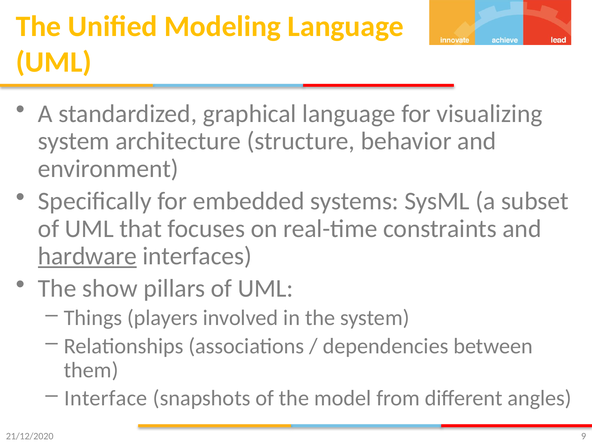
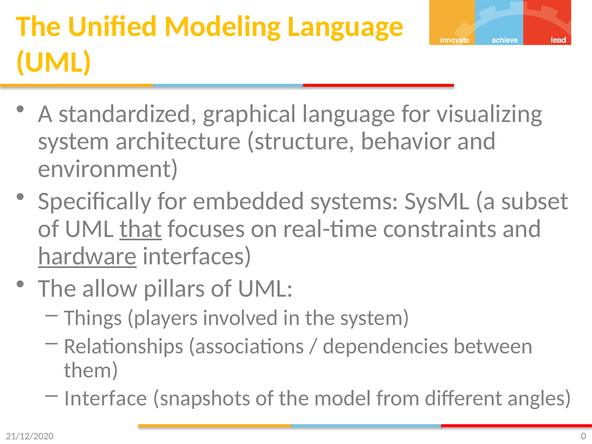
that underline: none -> present
show: show -> allow
9: 9 -> 0
